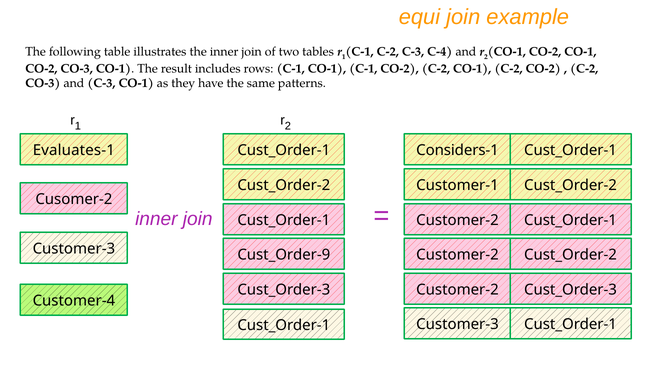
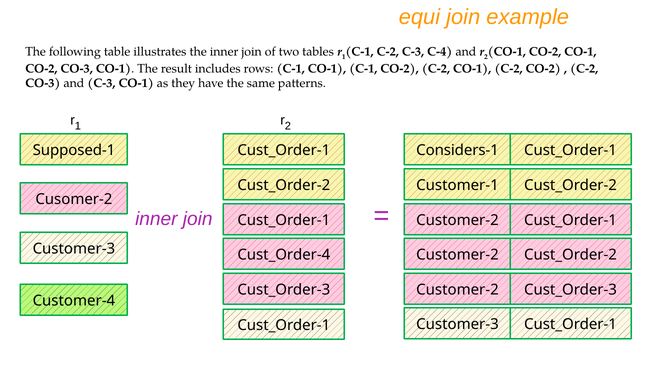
Evaluates-1: Evaluates-1 -> Supposed-1
Cust_Order-9: Cust_Order-9 -> Cust_Order-4
